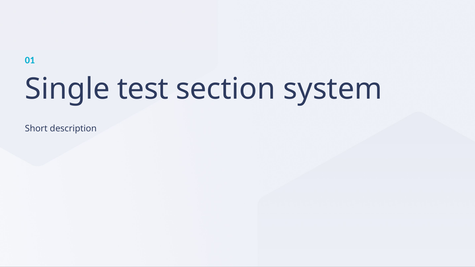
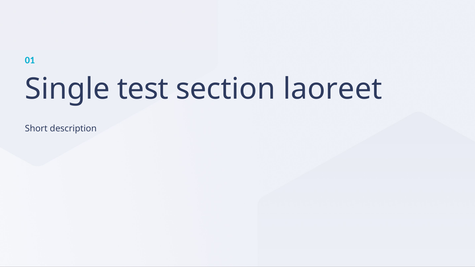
system: system -> laoreet
